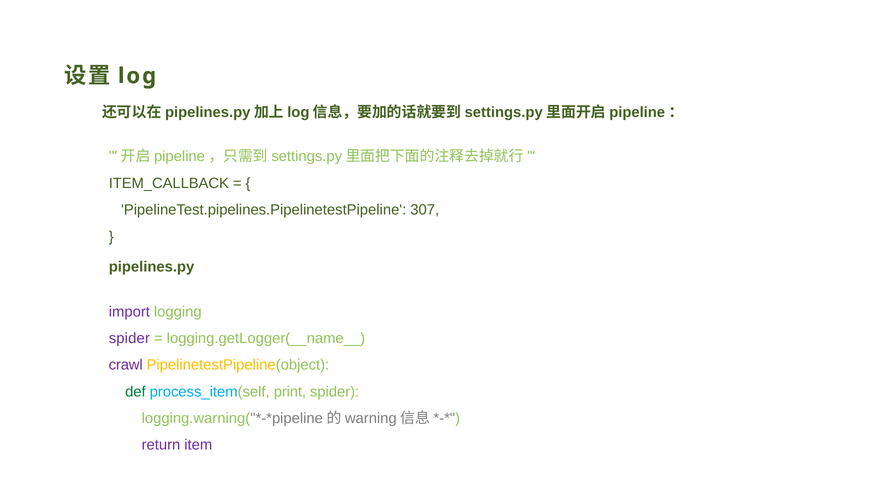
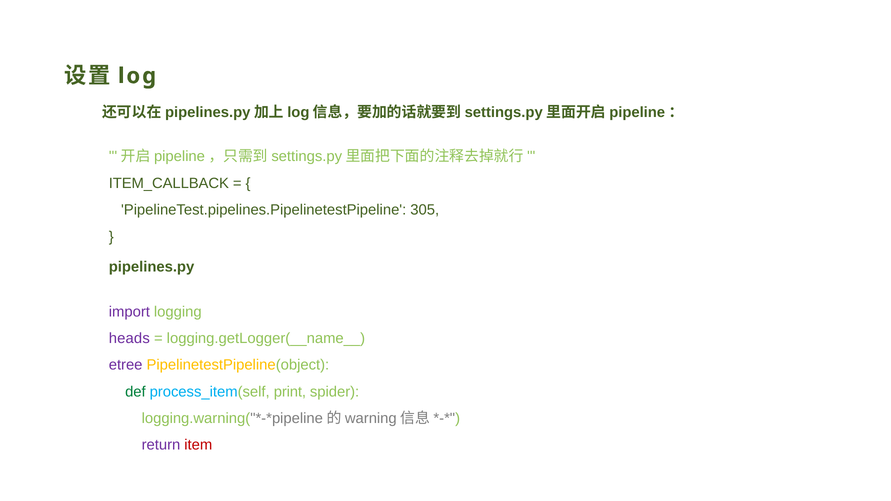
307: 307 -> 305
spider at (129, 339): spider -> heads
crawl: crawl -> etree
item colour: purple -> red
